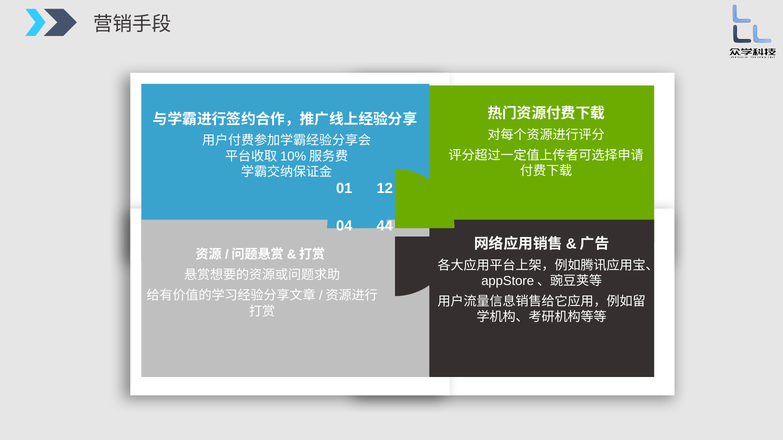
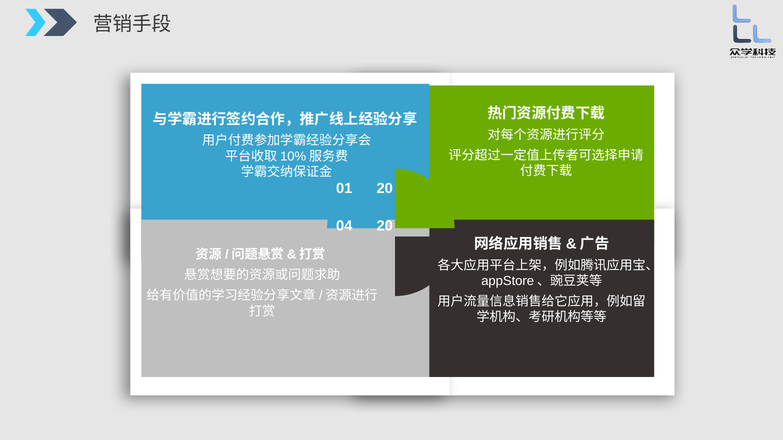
01 12: 12 -> 20
04 44: 44 -> 20
